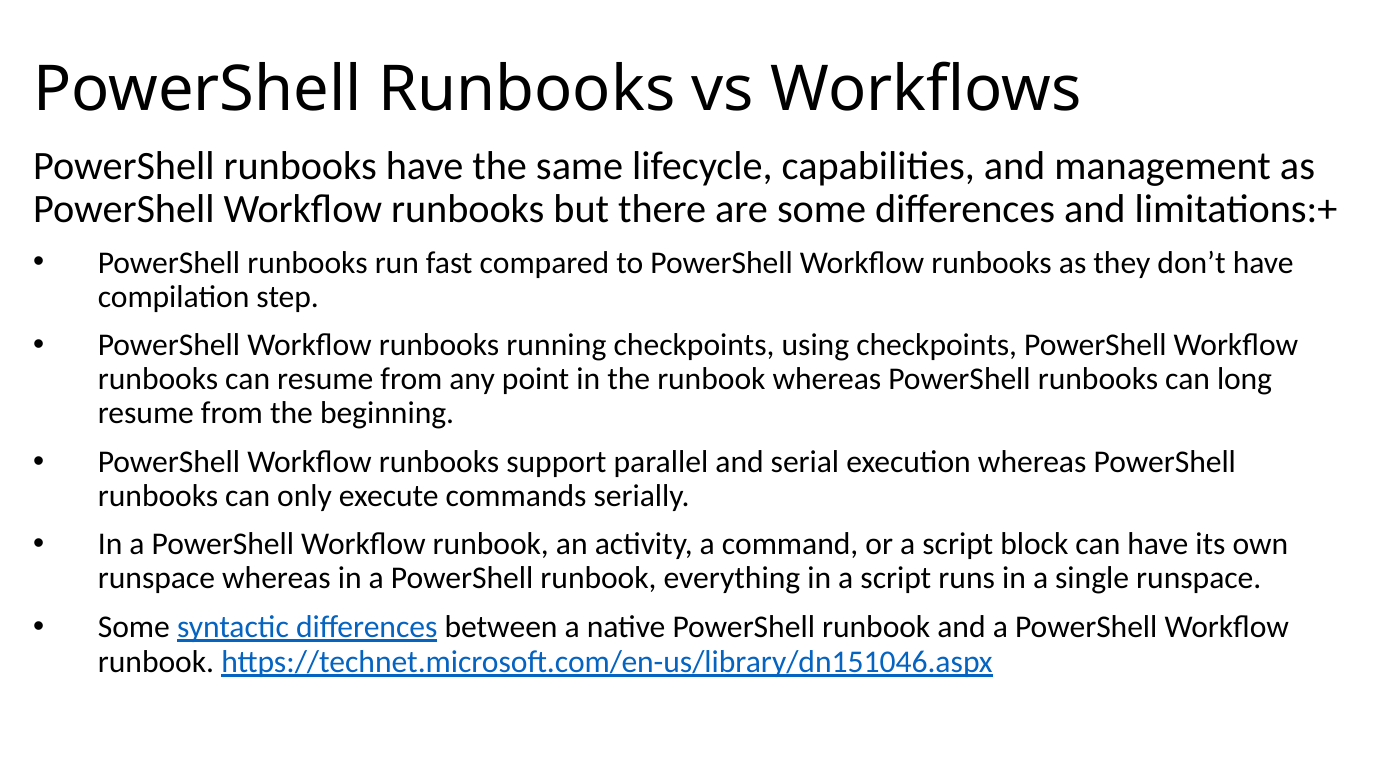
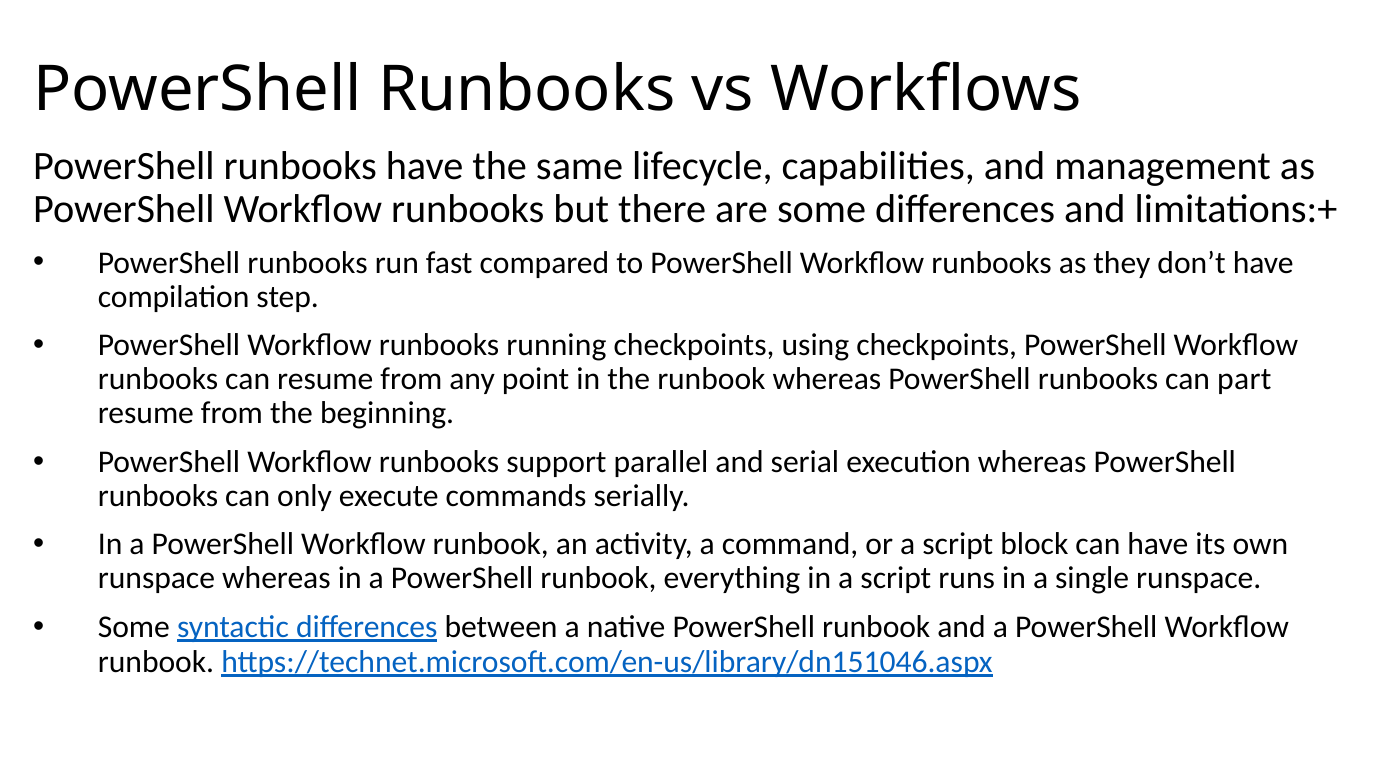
long: long -> part
